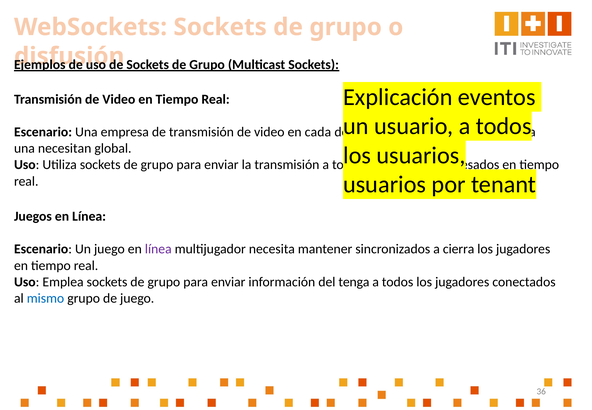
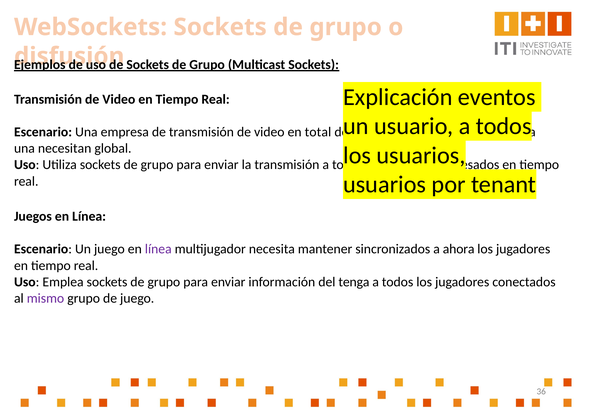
cada: cada -> total
cierra: cierra -> ahora
mismo colour: blue -> purple
